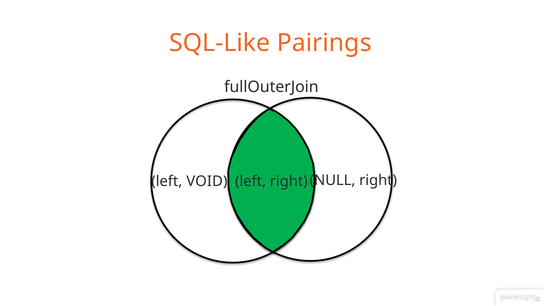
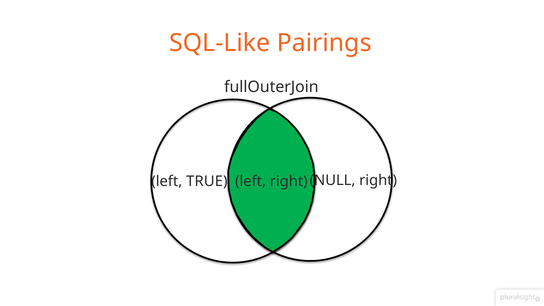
VOID: VOID -> TRUE
